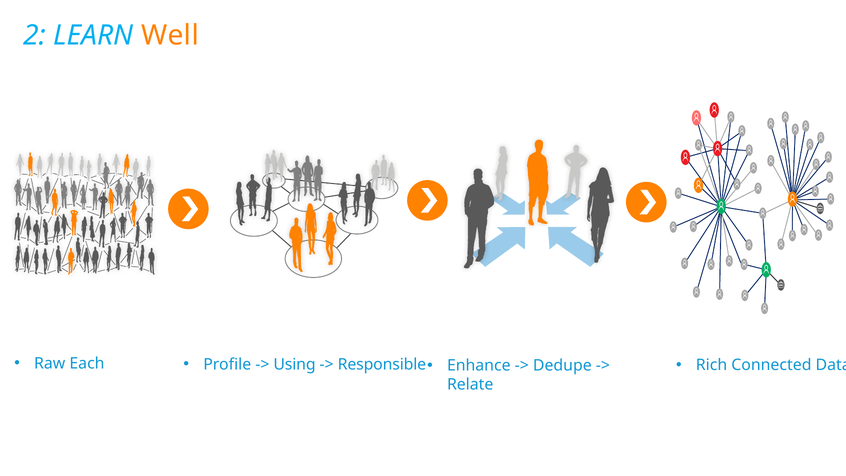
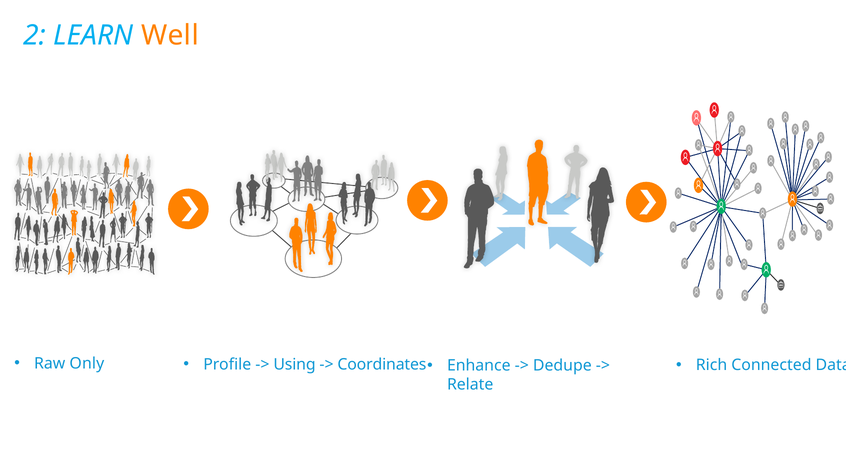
Each: Each -> Only
Responsible: Responsible -> Coordinates
